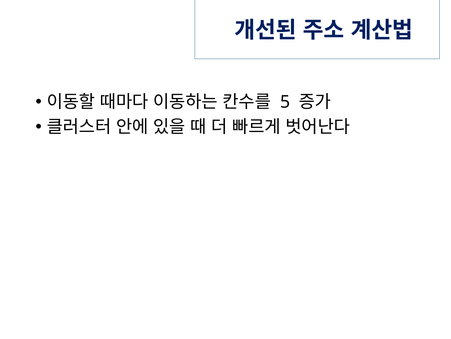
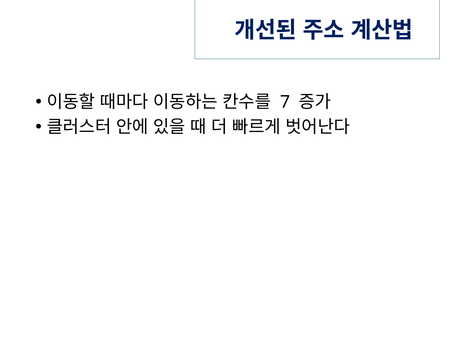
5: 5 -> 7
